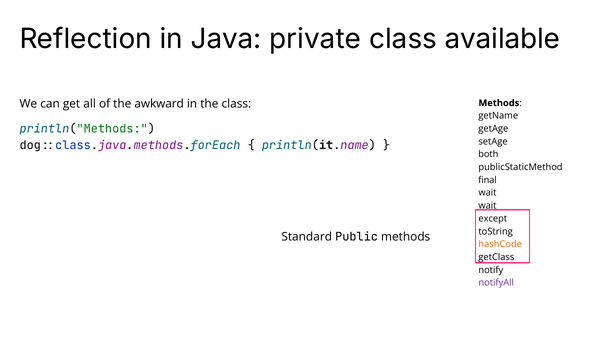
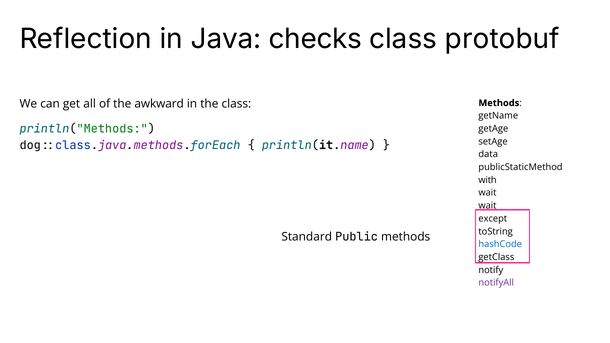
private: private -> checks
available: available -> protobuf
both: both -> data
final: final -> with
hashCode colour: orange -> blue
